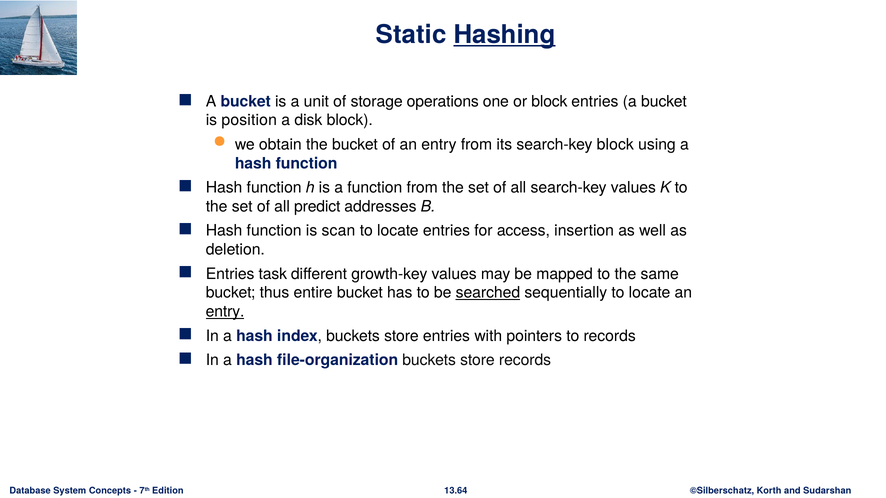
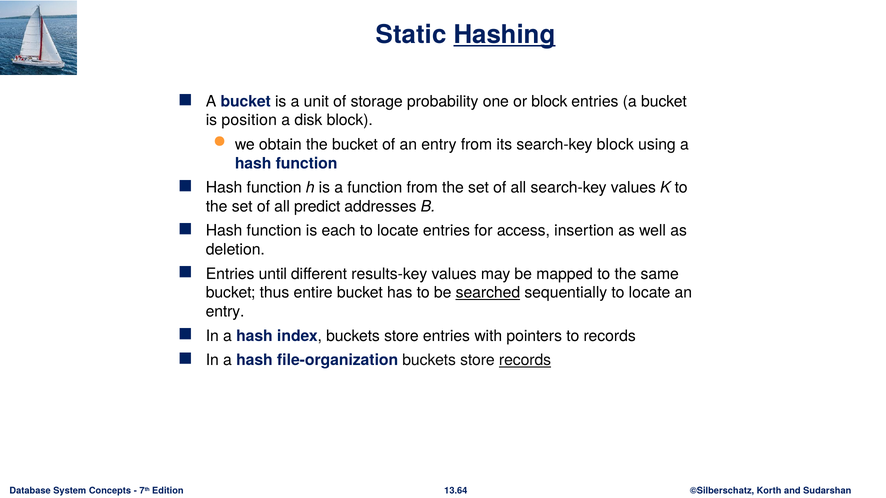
operations: operations -> probability
scan: scan -> each
task: task -> until
growth-key: growth-key -> results-key
entry at (225, 312) underline: present -> none
records at (525, 360) underline: none -> present
